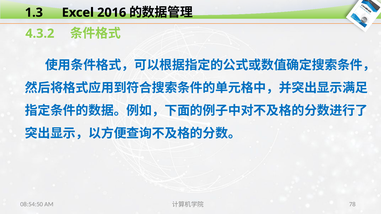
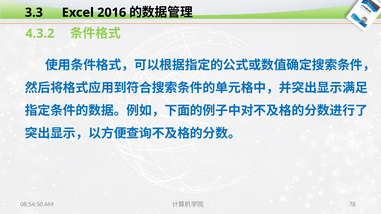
1.3: 1.3 -> 3.3
